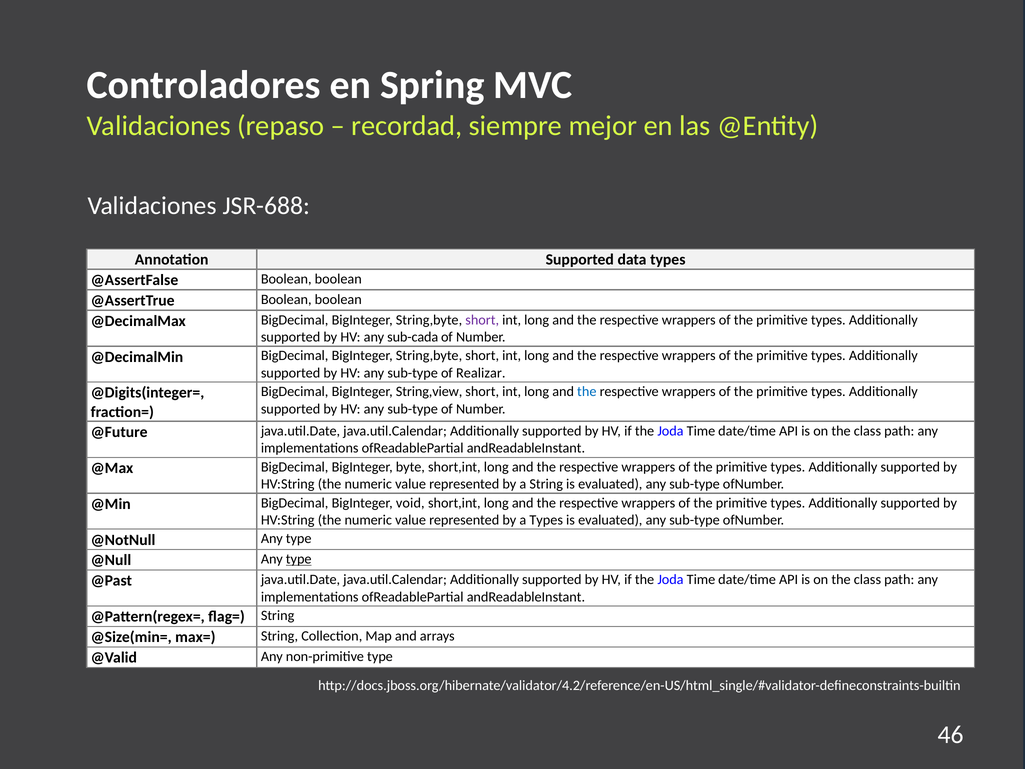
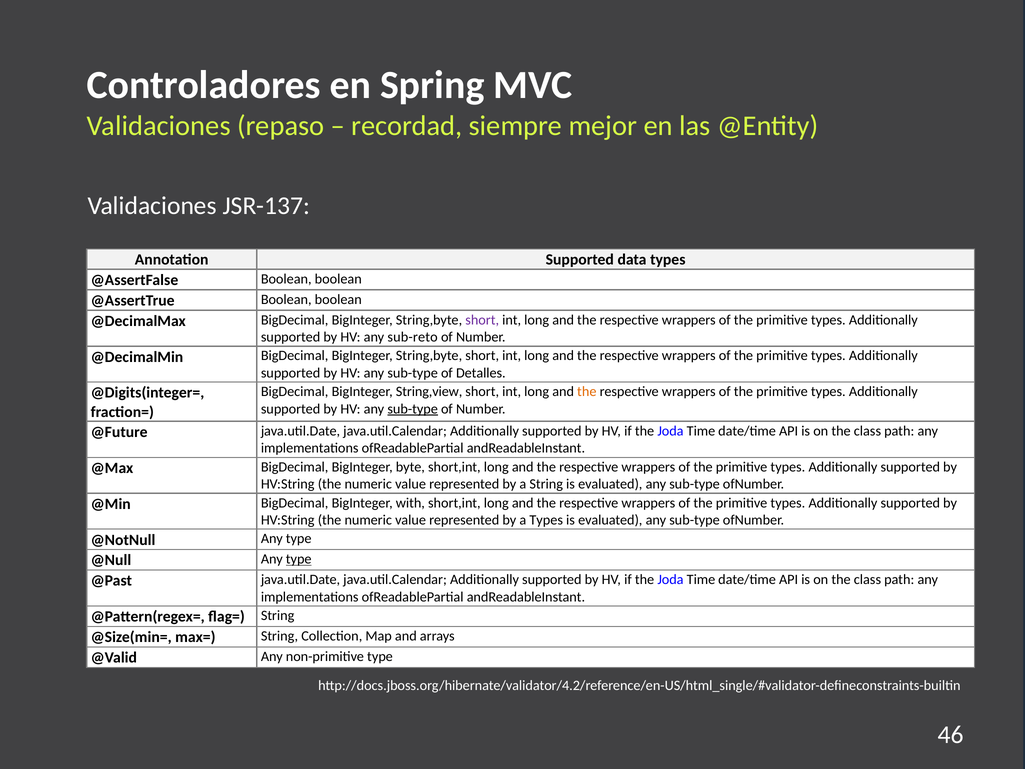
JSR-688: JSR-688 -> JSR-137
sub-cada: sub-cada -> sub-reto
Realizar: Realizar -> Detalles
the at (587, 391) colour: blue -> orange
sub-type at (413, 409) underline: none -> present
void: void -> with
